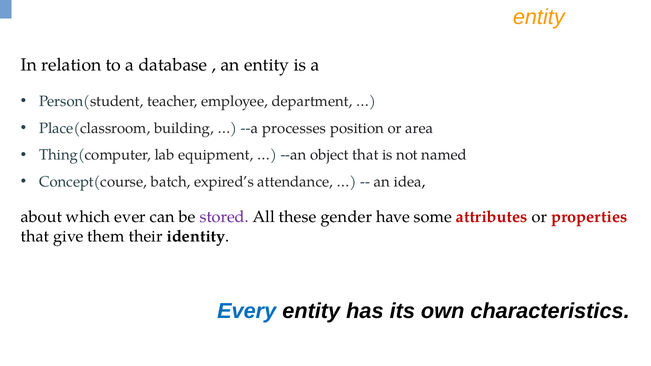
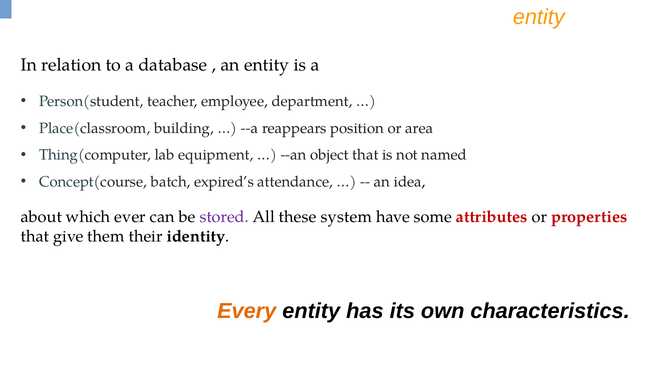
processes: processes -> reappears
gender: gender -> system
Every colour: blue -> orange
